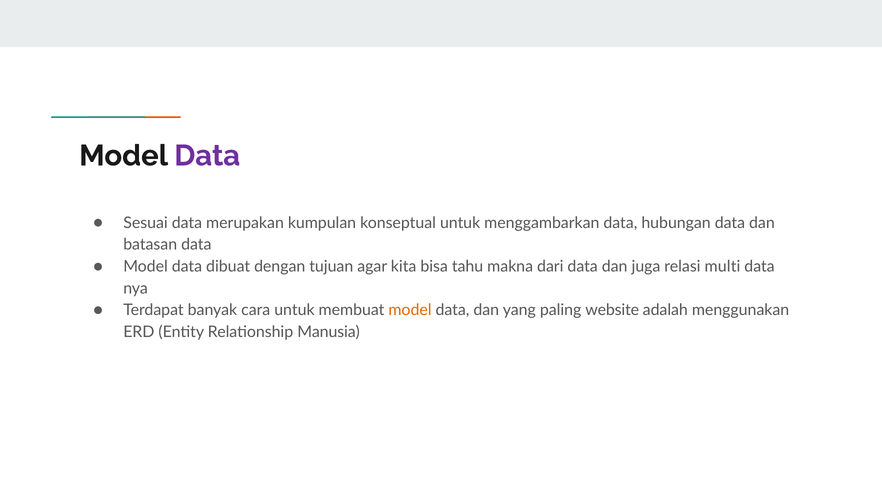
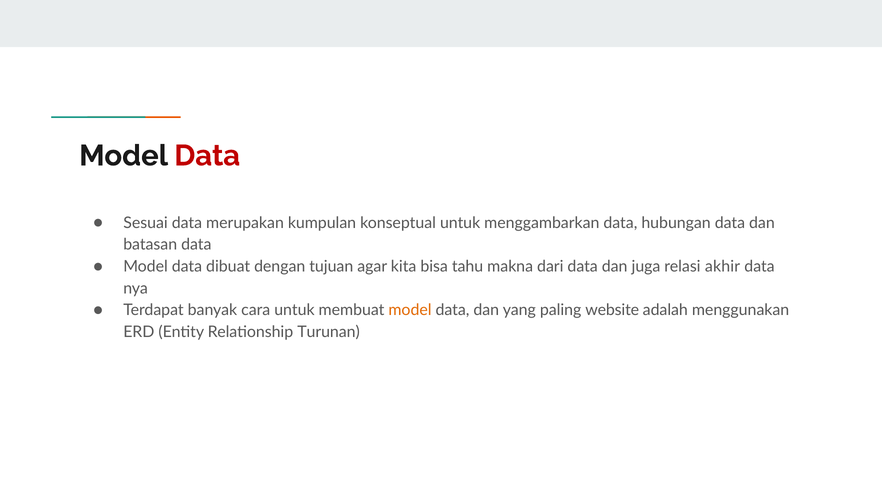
Data at (207, 156) colour: purple -> red
multi: multi -> akhir
Manusia: Manusia -> Turunan
